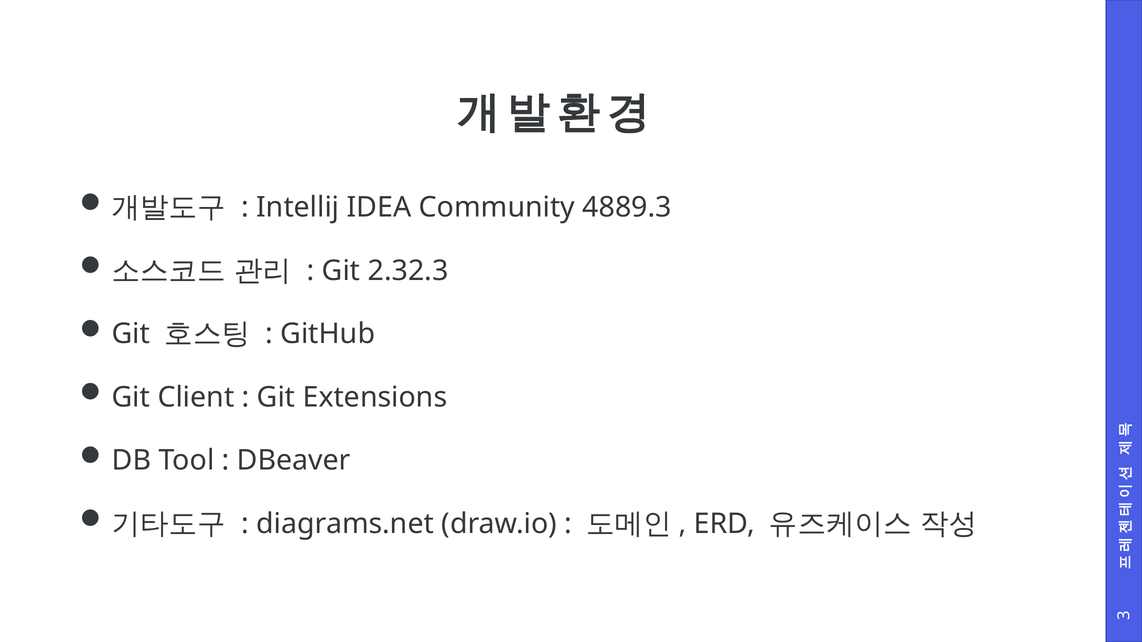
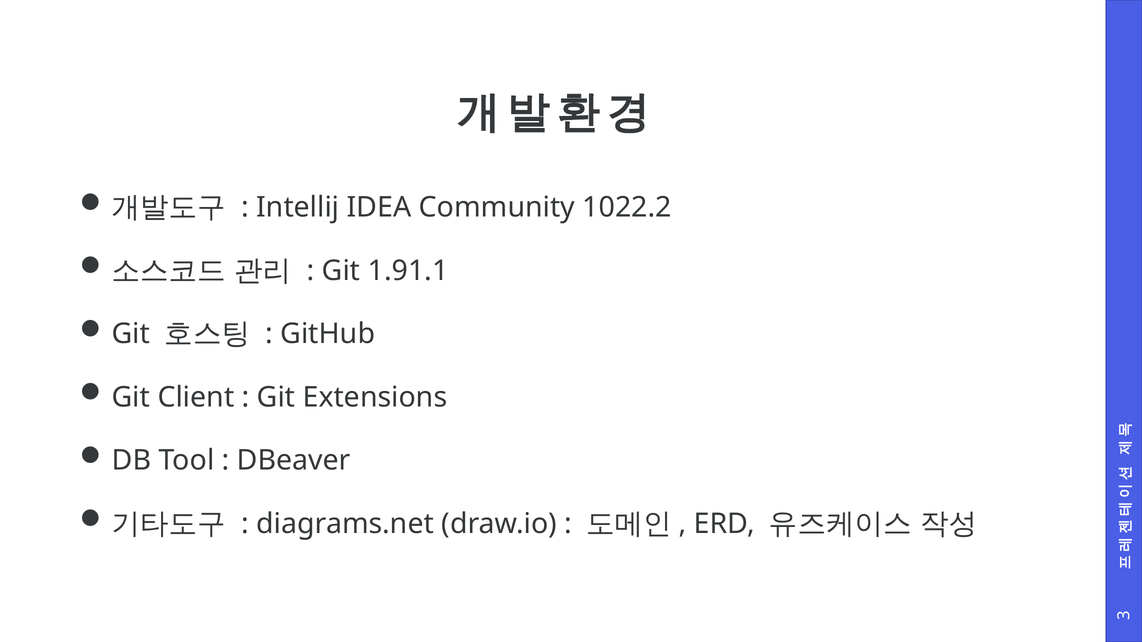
4889.3: 4889.3 -> 1022.2
2.32.3: 2.32.3 -> 1.91.1
